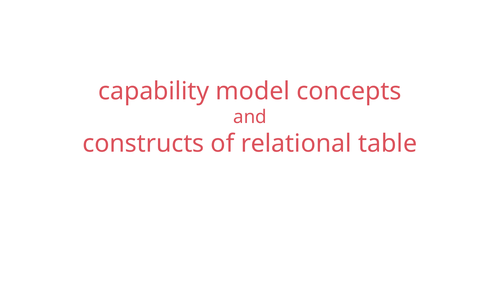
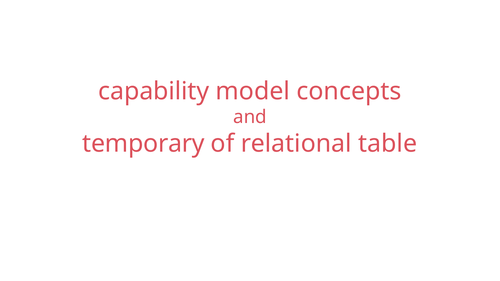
constructs: constructs -> temporary
